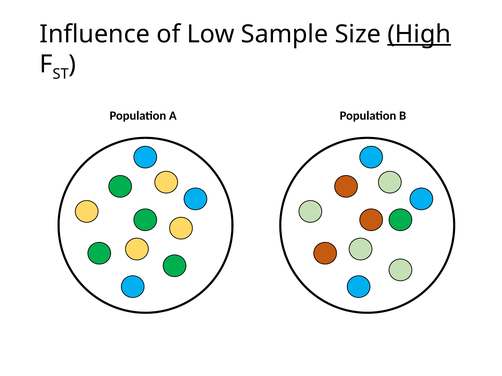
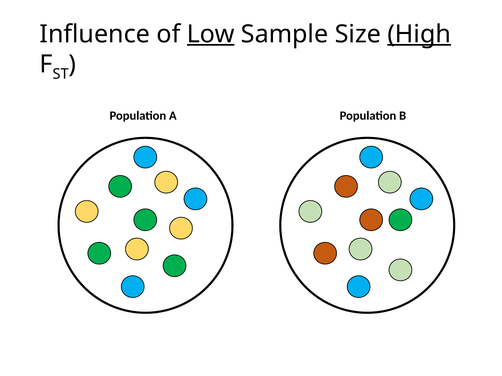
Low underline: none -> present
